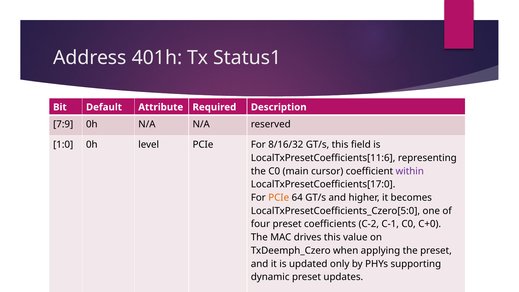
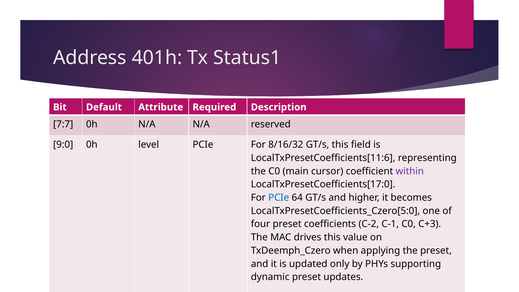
7:9: 7:9 -> 7:7
1:0: 1:0 -> 9:0
PCIe at (279, 198) colour: orange -> blue
C+0: C+0 -> C+3
